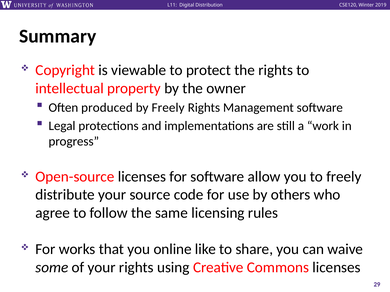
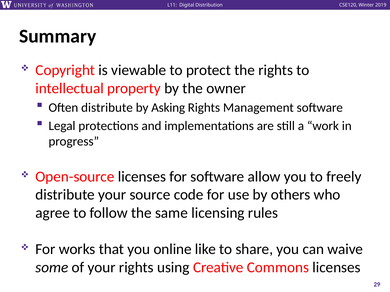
Often produced: produced -> distribute
by Freely: Freely -> Asking
